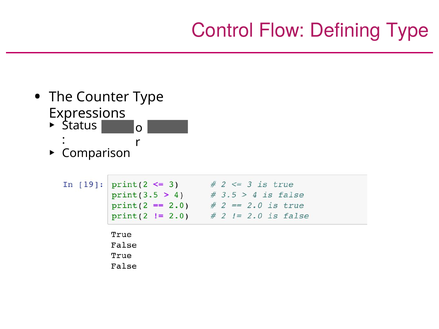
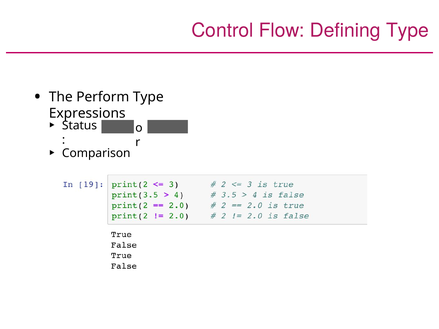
Counter: Counter -> Perform
